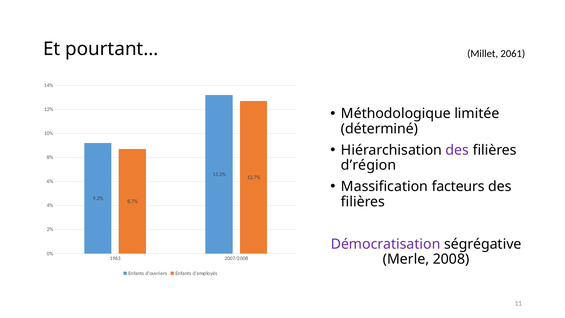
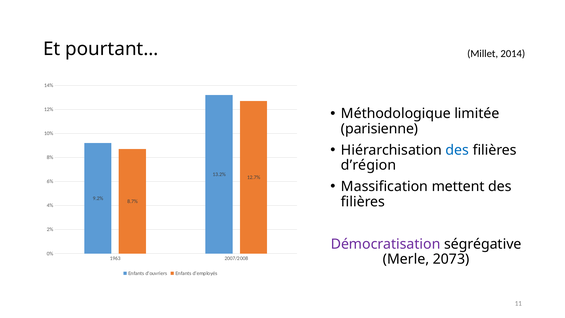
2061: 2061 -> 2014
déterminé: déterminé -> parisienne
des at (457, 150) colour: purple -> blue
facteurs: facteurs -> mettent
2008: 2008 -> 2073
